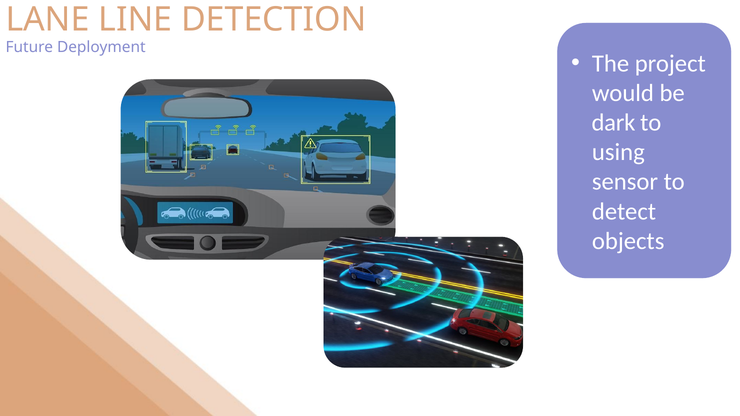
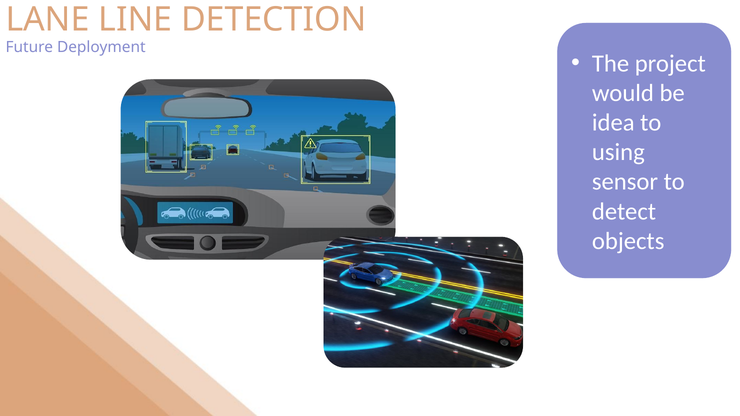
dark: dark -> idea
